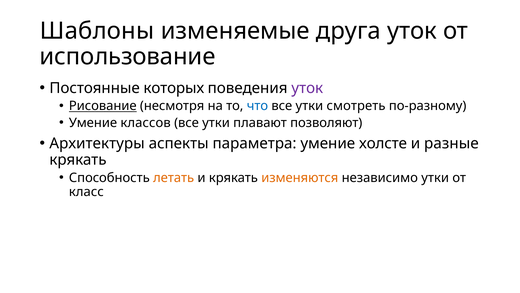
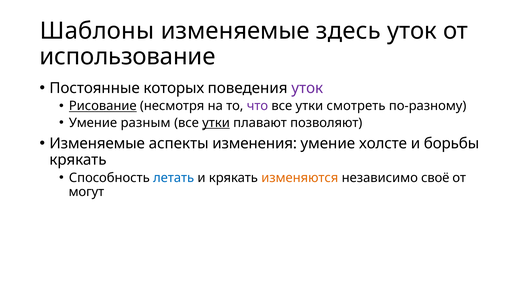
друга: друга -> здесь
что colour: blue -> purple
классов: классов -> разным
утки at (216, 123) underline: none -> present
Архитектуры at (97, 143): Архитектуры -> Изменяемые
параметра: параметра -> изменения
разные: разные -> борьбы
летать colour: orange -> blue
независимо утки: утки -> своё
класс: класс -> могут
